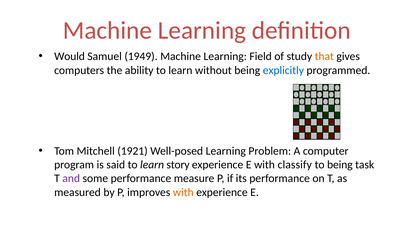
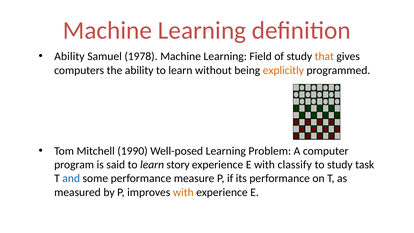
Would at (70, 56): Would -> Ability
1949: 1949 -> 1978
explicitly colour: blue -> orange
1921: 1921 -> 1990
to being: being -> study
and colour: purple -> blue
